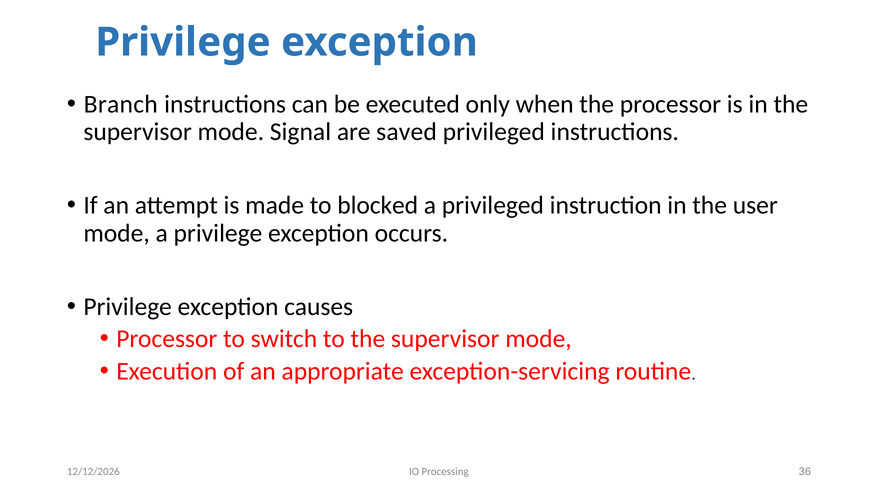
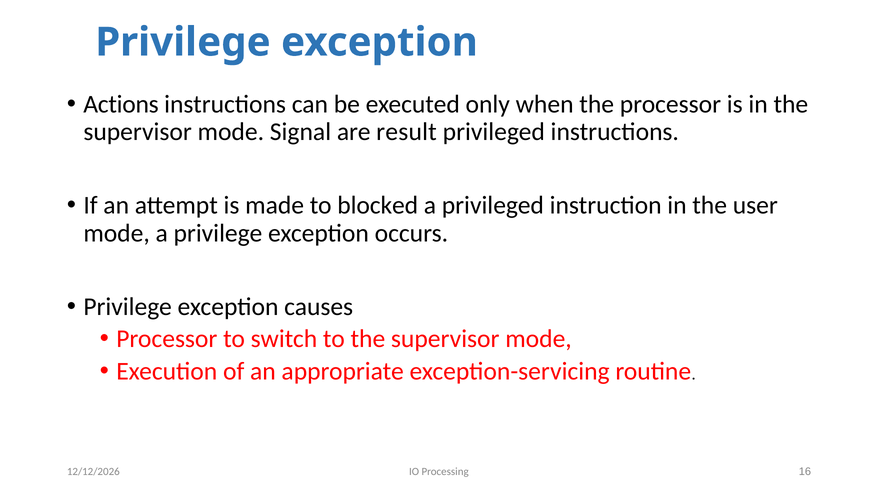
Branch: Branch -> Actions
saved: saved -> result
36: 36 -> 16
